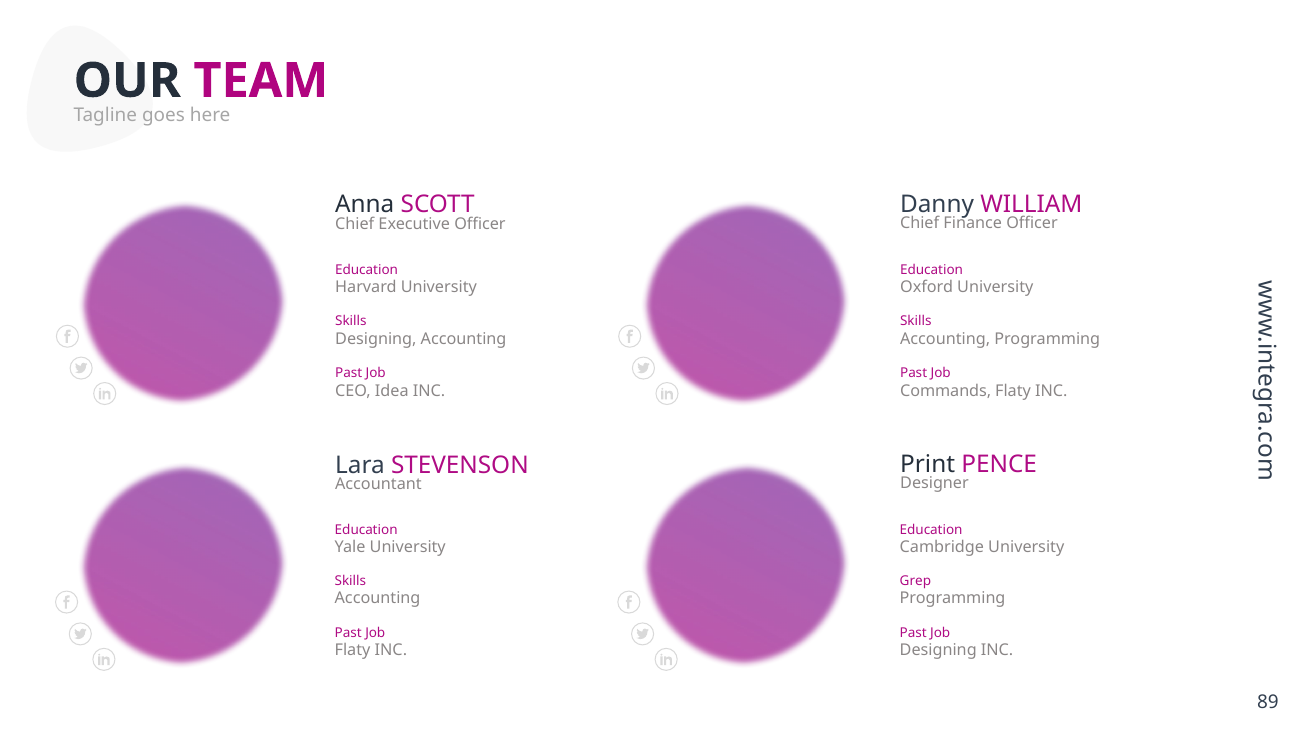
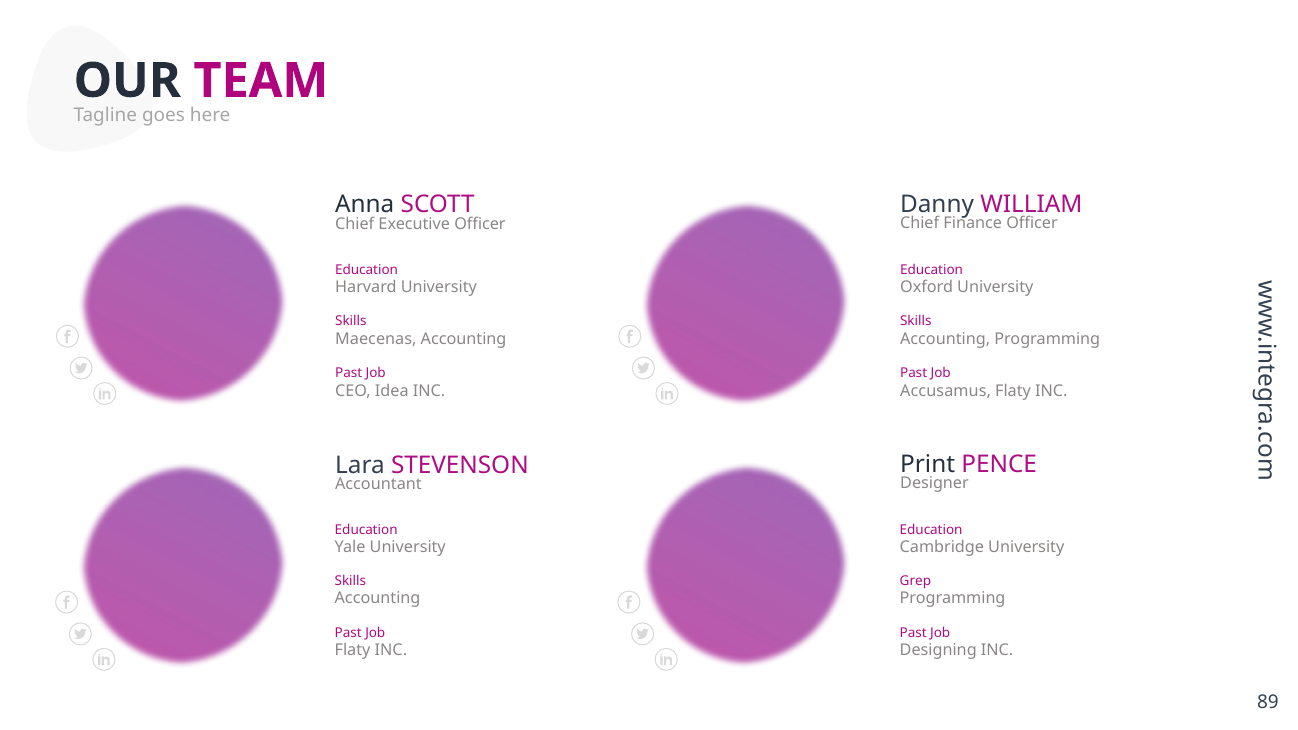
Designing at (376, 339): Designing -> Maecenas
Commands: Commands -> Accusamus
